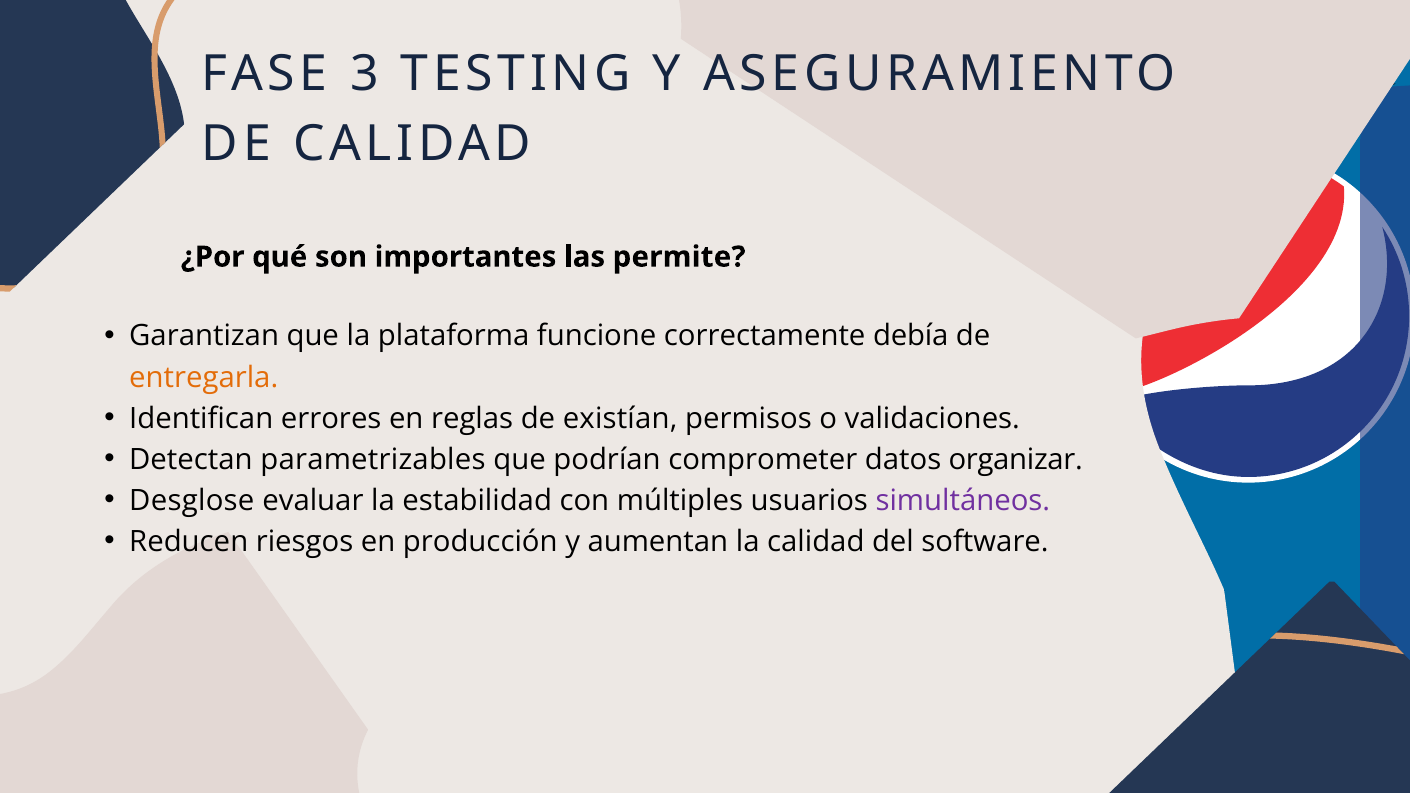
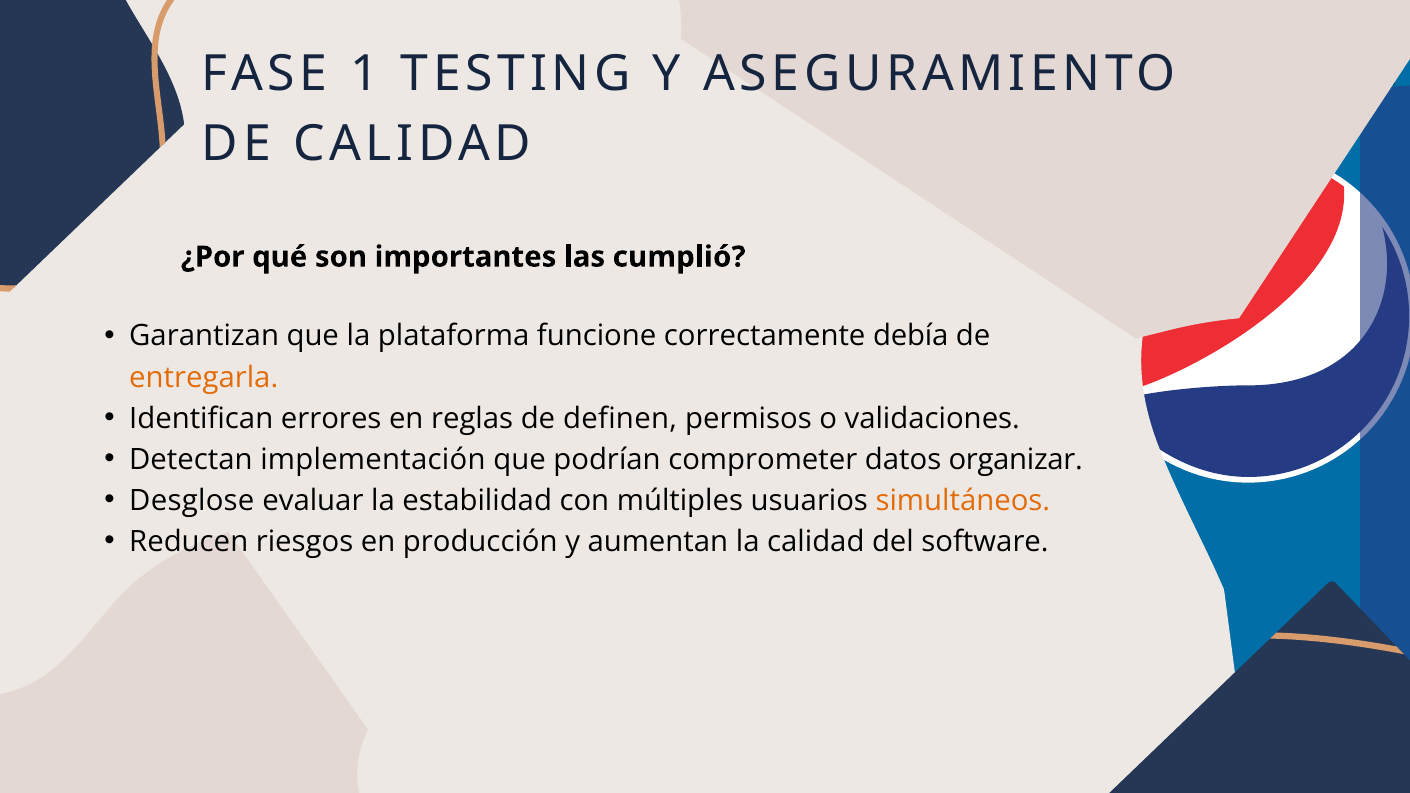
3: 3 -> 1
permite: permite -> cumplió
existían: existían -> definen
parametrizables: parametrizables -> implementación
simultáneos colour: purple -> orange
